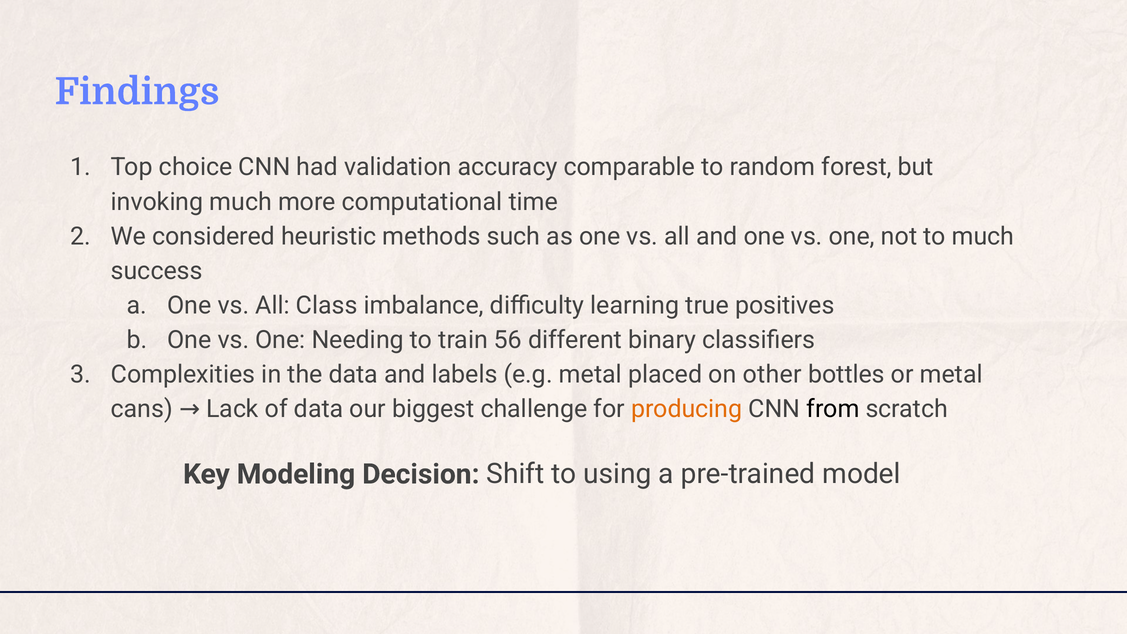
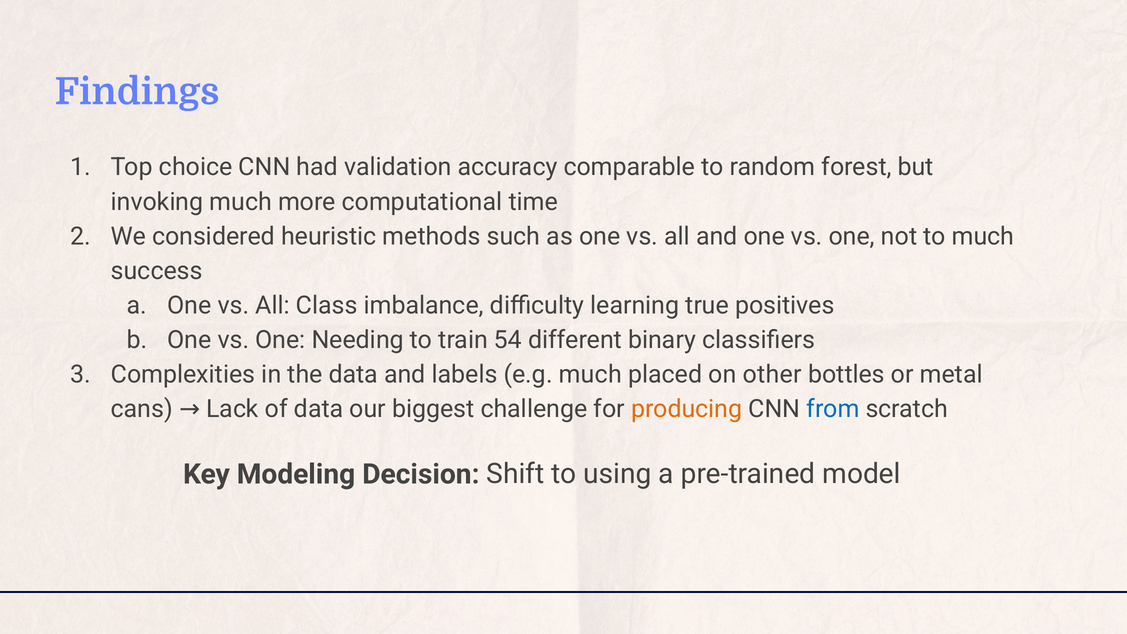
56: 56 -> 54
e.g metal: metal -> much
from colour: black -> blue
